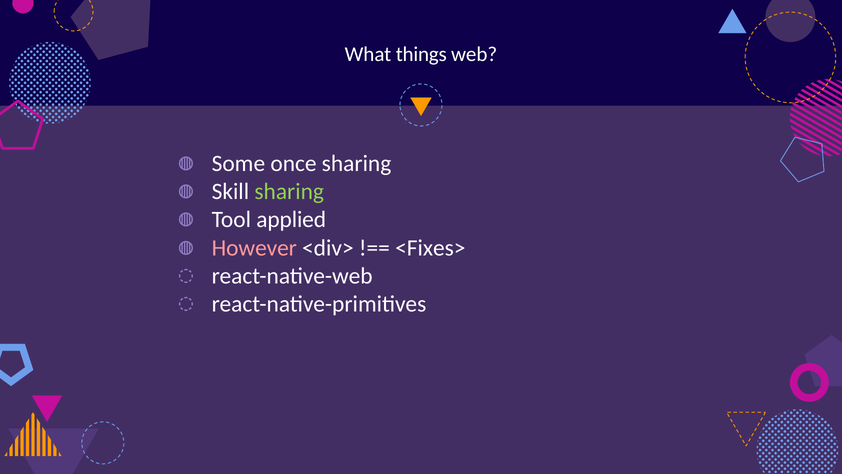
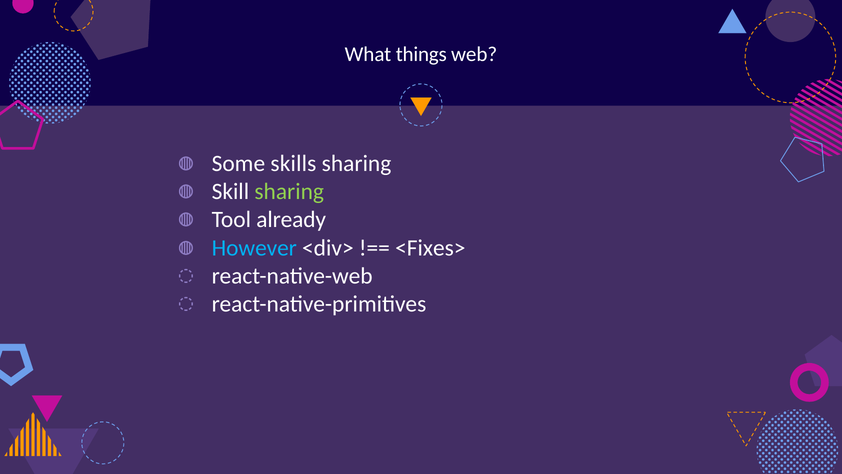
once: once -> skills
applied: applied -> already
However colour: pink -> light blue
